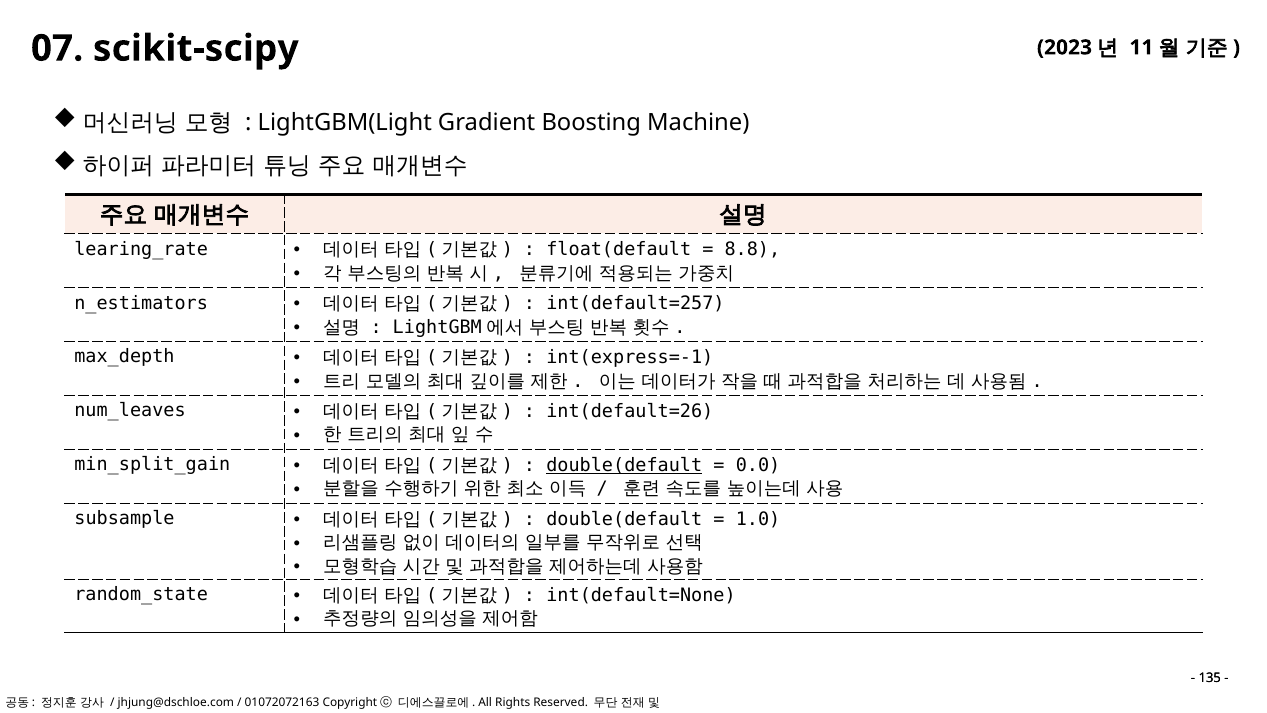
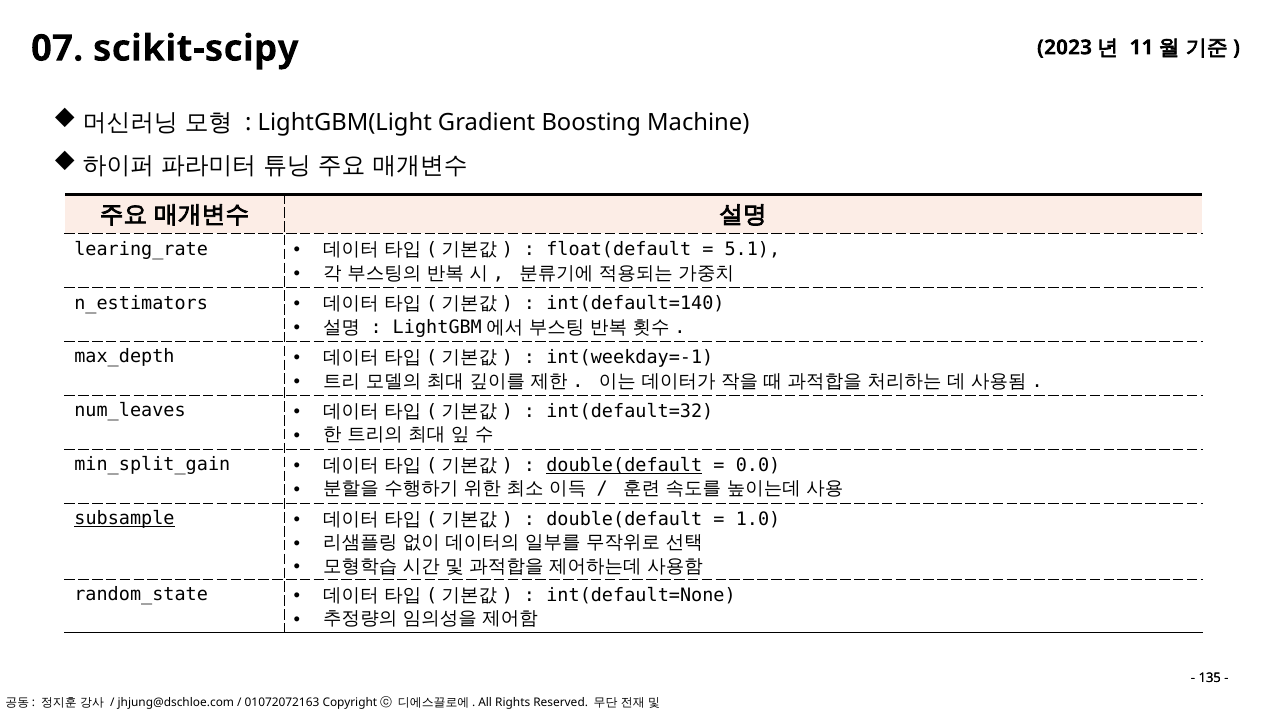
8.8: 8.8 -> 5.1
int(default=257: int(default=257 -> int(default=140
int(express=-1: int(express=-1 -> int(weekday=-1
int(default=26: int(default=26 -> int(default=32
subsample underline: none -> present
